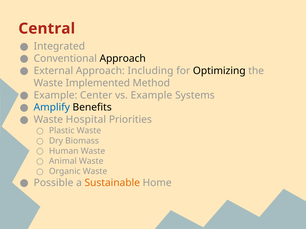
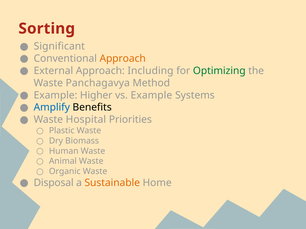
Central: Central -> Sorting
Integrated: Integrated -> Significant
Approach at (123, 59) colour: black -> orange
Optimizing colour: black -> green
Implemented: Implemented -> Panchagavya
Center: Center -> Higher
Possible: Possible -> Disposal
